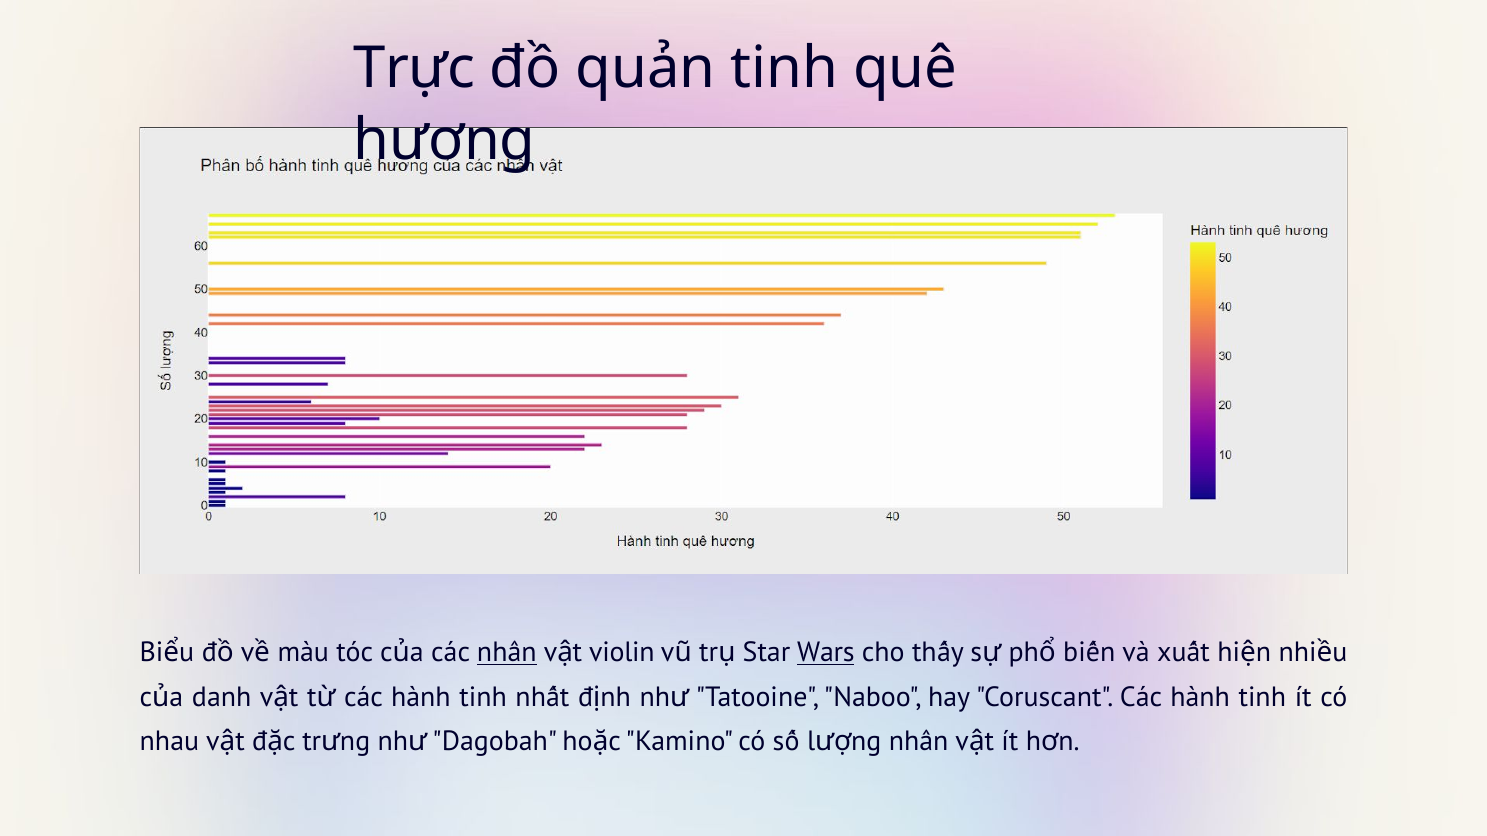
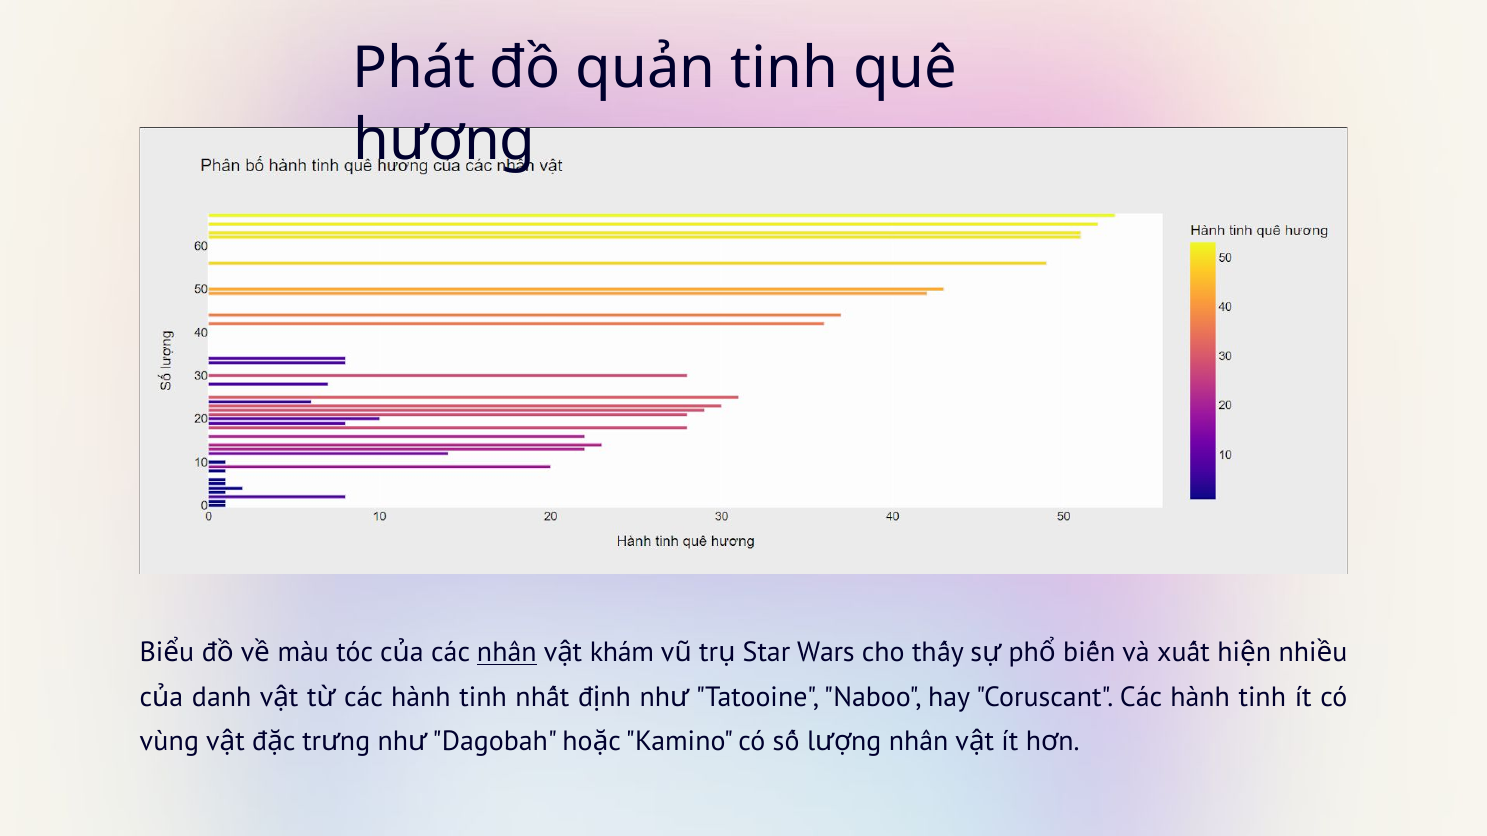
Trực: Trực -> Phát
violin: violin -> khám
Wars underline: present -> none
nhau: nhau -> vùng
